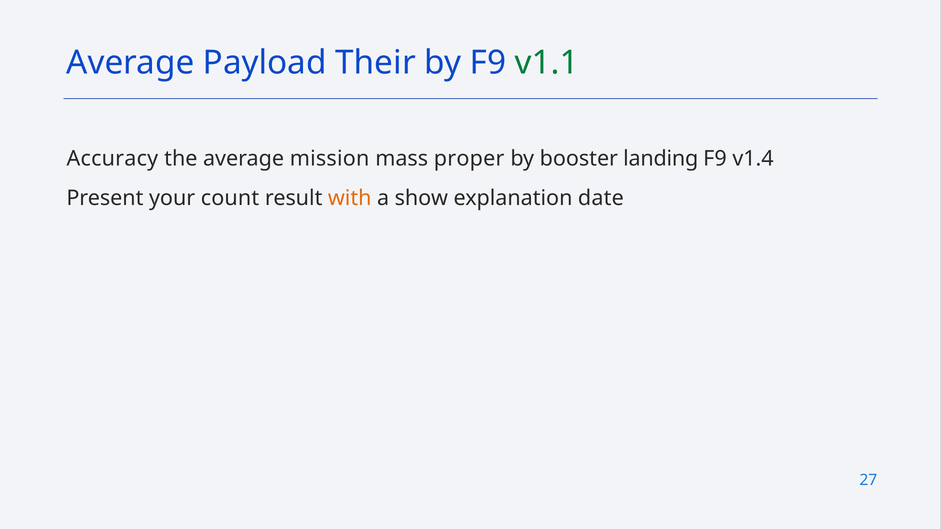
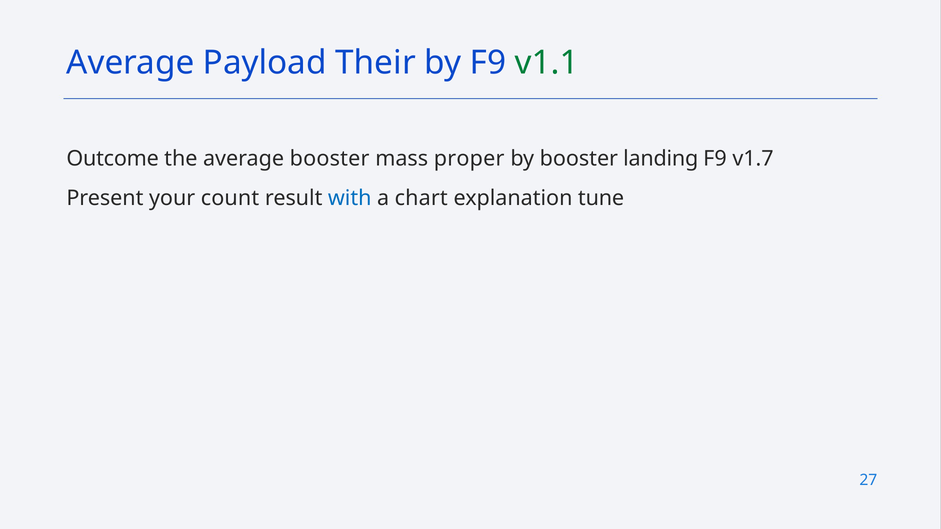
Accuracy: Accuracy -> Outcome
average mission: mission -> booster
v1.4: v1.4 -> v1.7
with colour: orange -> blue
show: show -> chart
date: date -> tune
